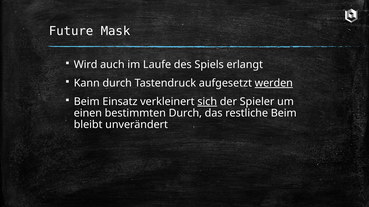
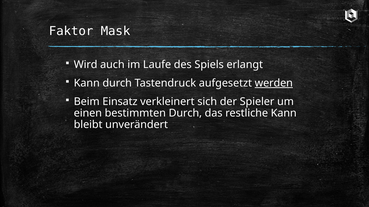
Future: Future -> Faktor
sich underline: present -> none
restliche Beim: Beim -> Kann
